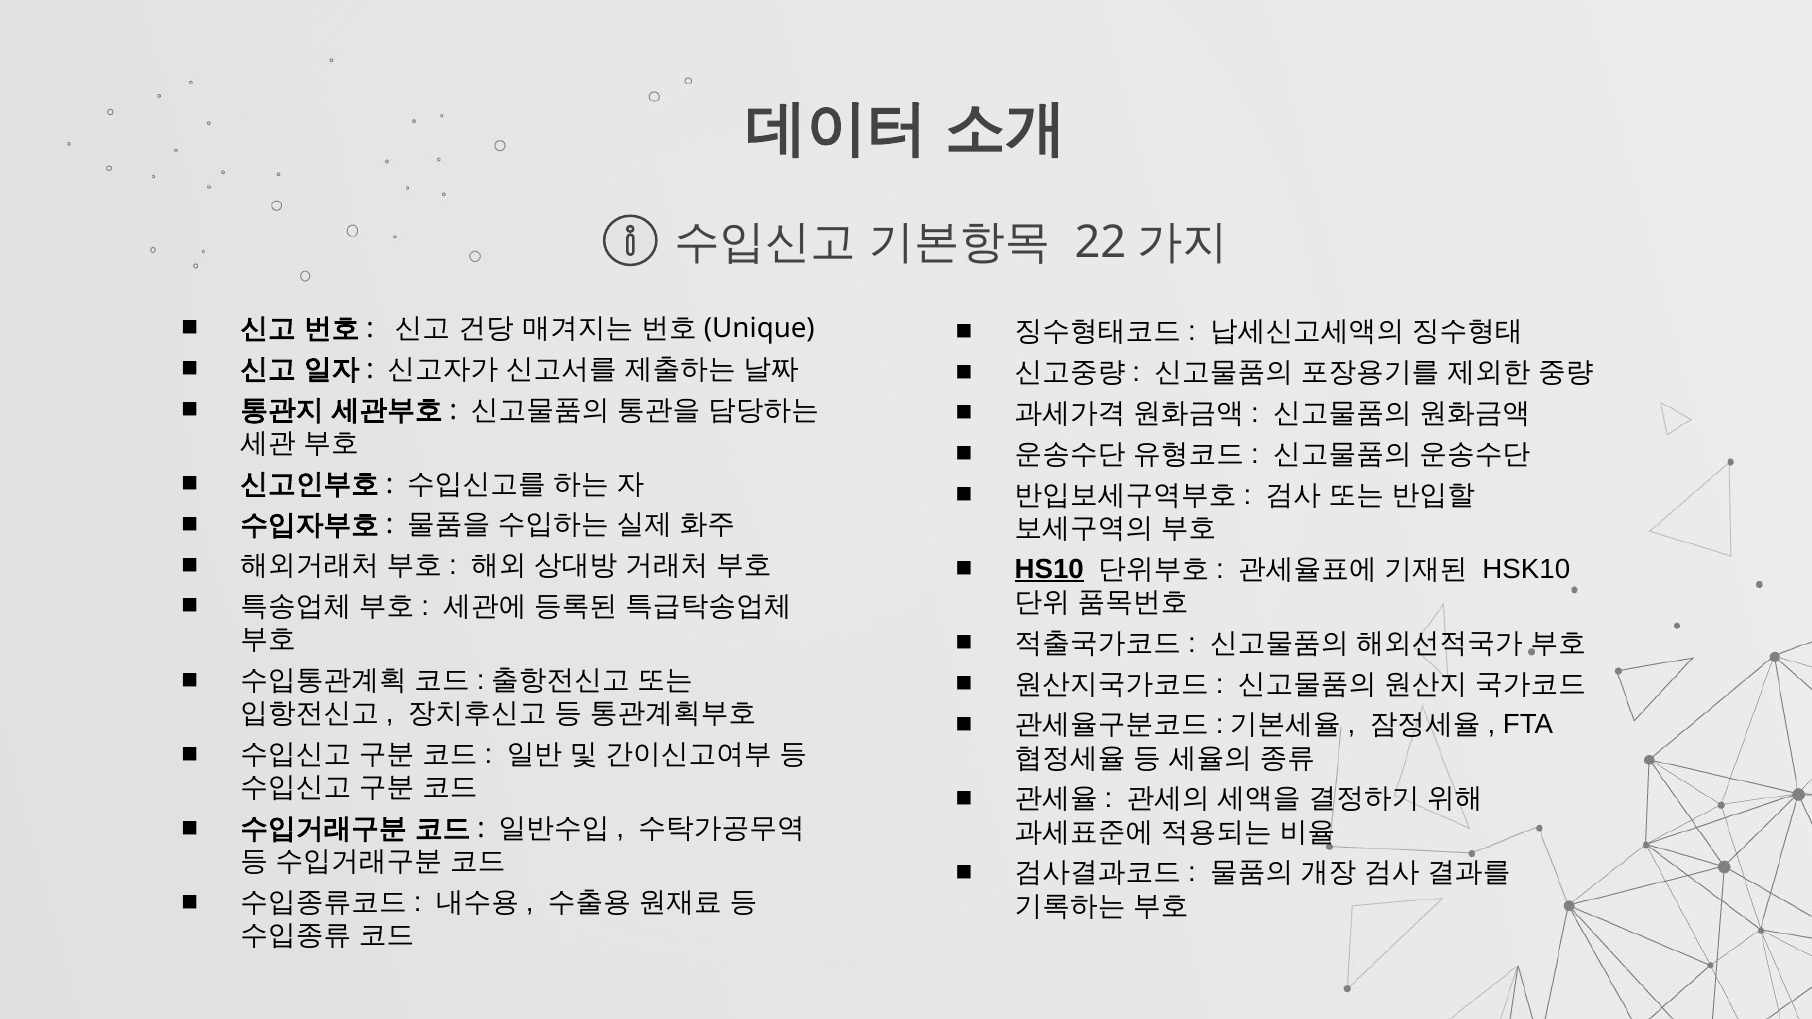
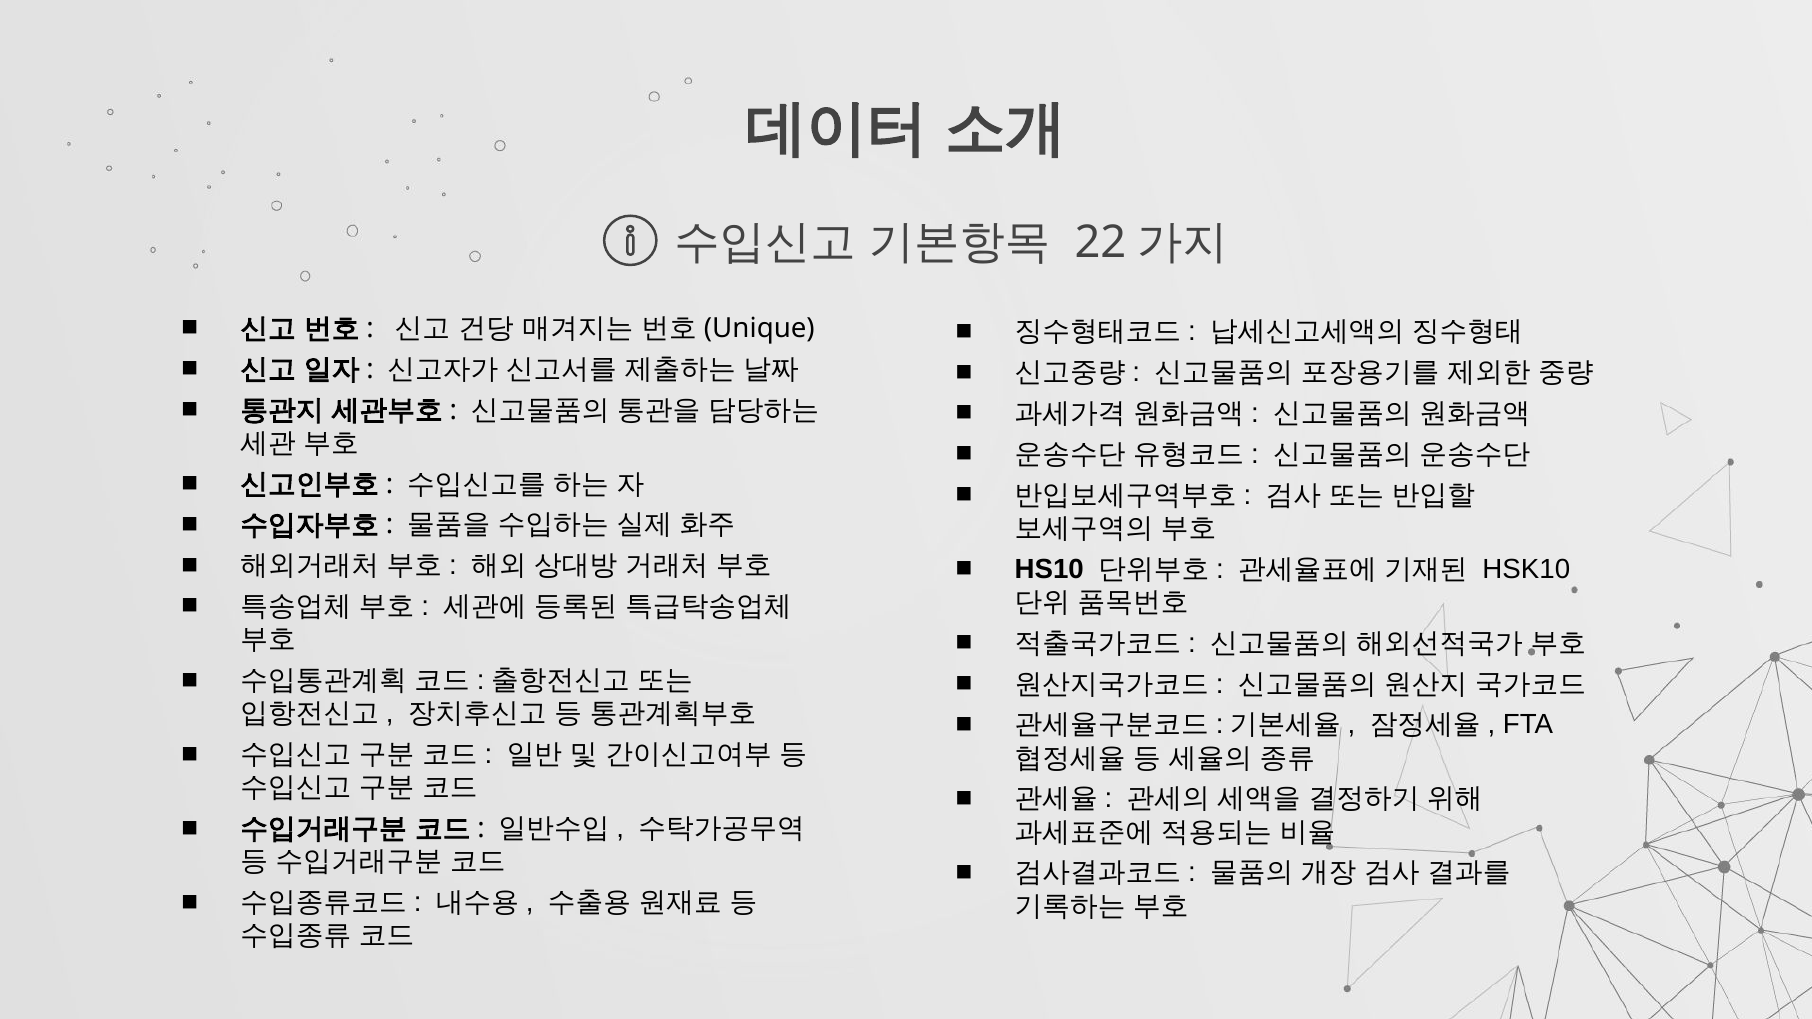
HS10 underline: present -> none
